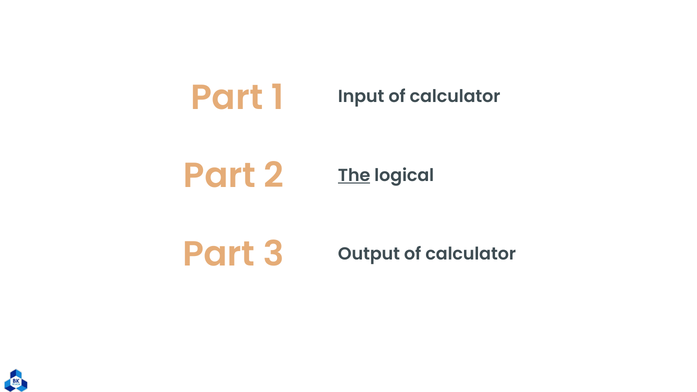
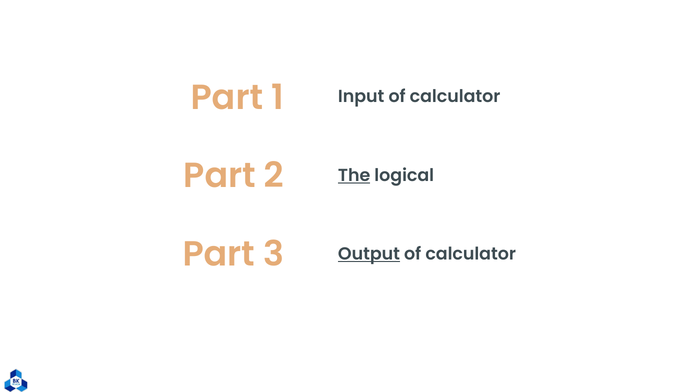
Output underline: none -> present
